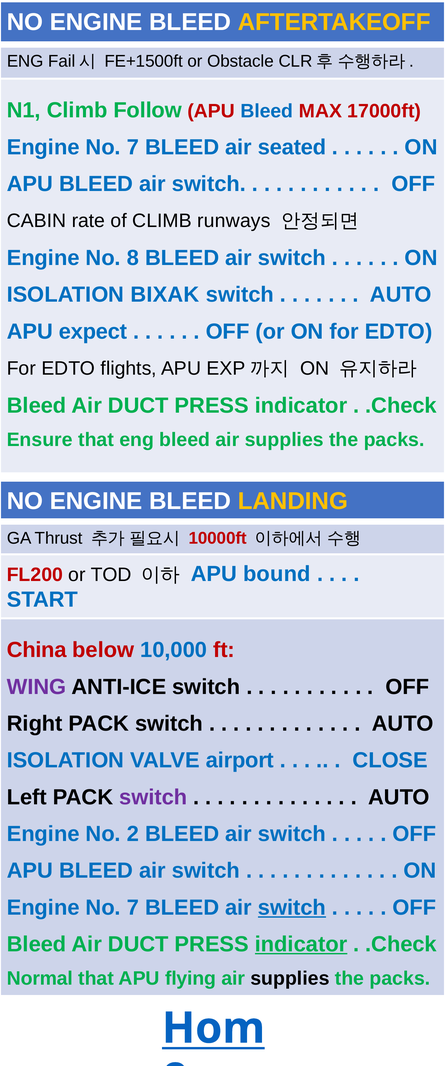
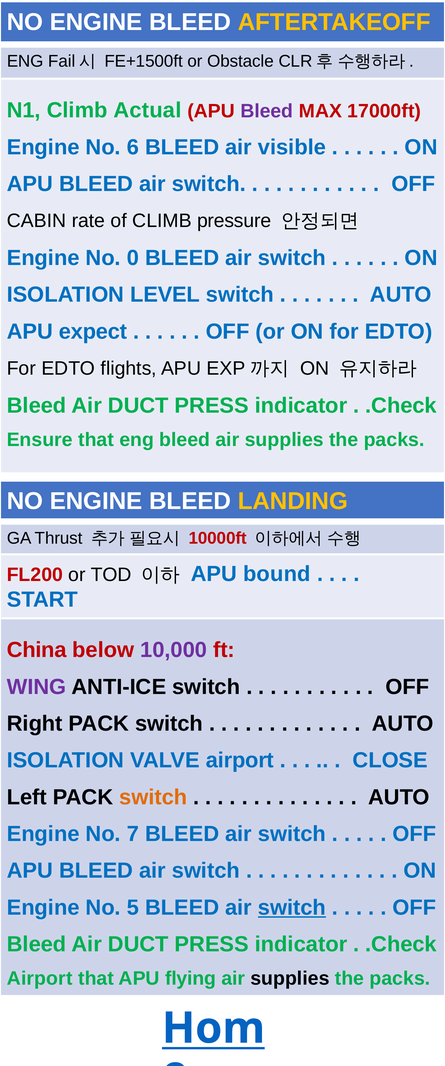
Follow: Follow -> Actual
Bleed at (267, 111) colour: blue -> purple
7 at (133, 147): 7 -> 6
seated: seated -> visible
runways: runways -> pressure
8: 8 -> 0
BIXAK: BIXAK -> LEVEL
10,000 colour: blue -> purple
switch at (153, 796) colour: purple -> orange
2: 2 -> 7
7 at (133, 906): 7 -> 5
indicator at (301, 943) underline: present -> none
Normal at (40, 977): Normal -> Airport
